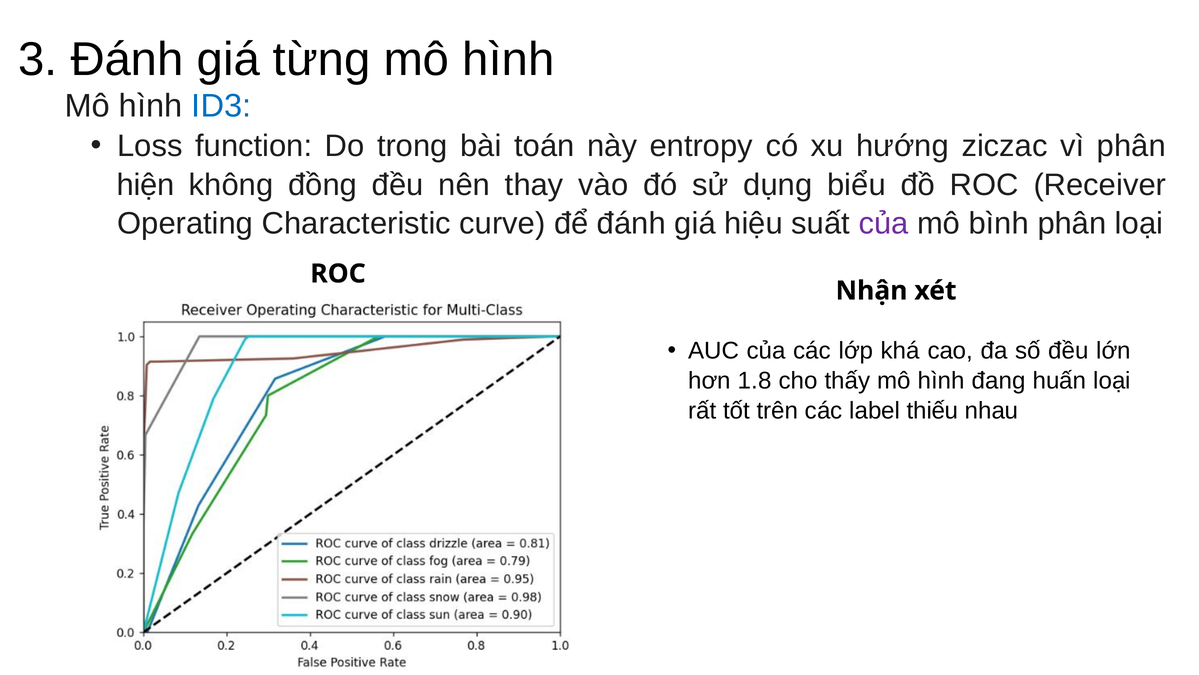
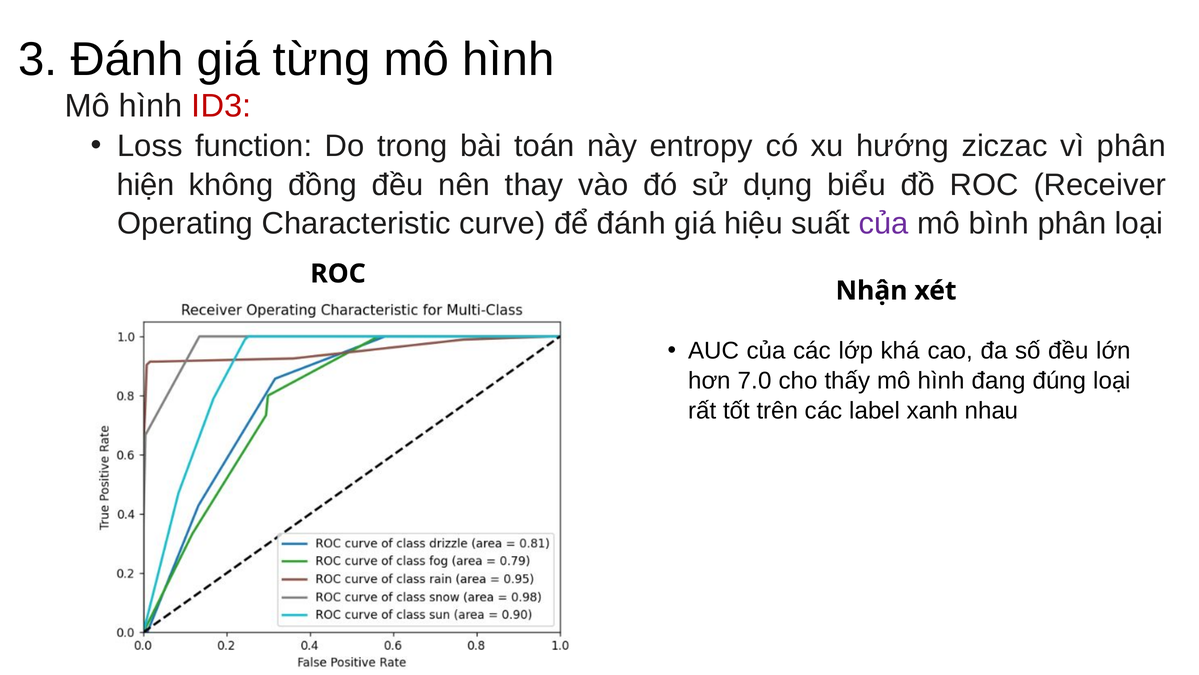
ID3 colour: blue -> red
1.8: 1.8 -> 7.0
huấn: huấn -> đúng
thiếu: thiếu -> xanh
